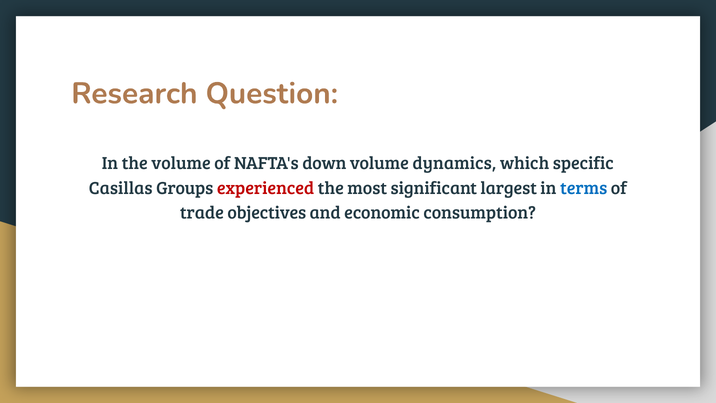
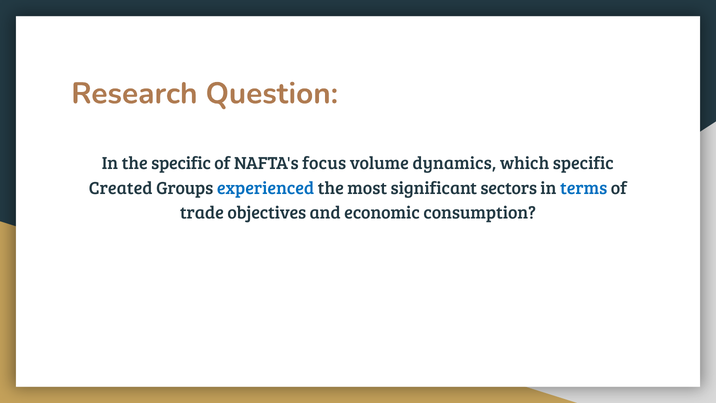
the volume: volume -> specific
down: down -> focus
Casillas: Casillas -> Created
experienced colour: red -> blue
largest: largest -> sectors
